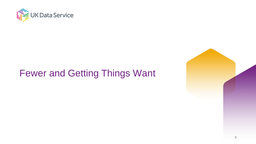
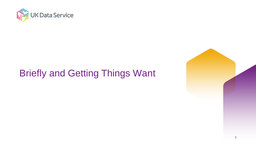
Fewer: Fewer -> Briefly
